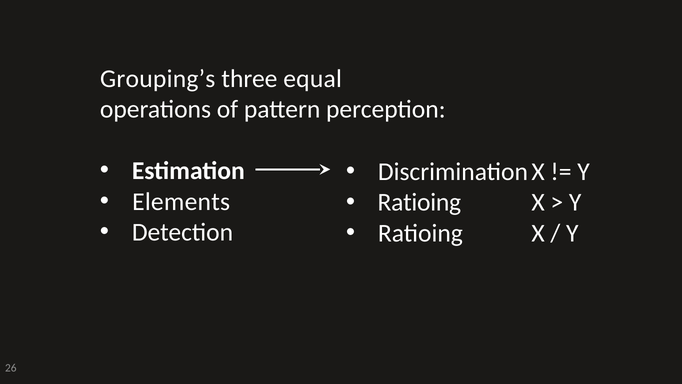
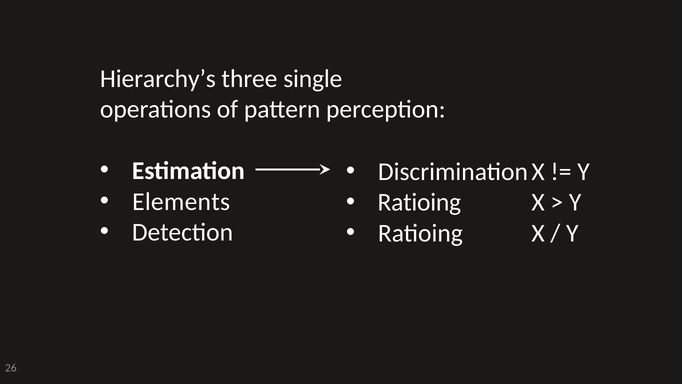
Grouping’s: Grouping’s -> Hierarchy’s
equal: equal -> single
